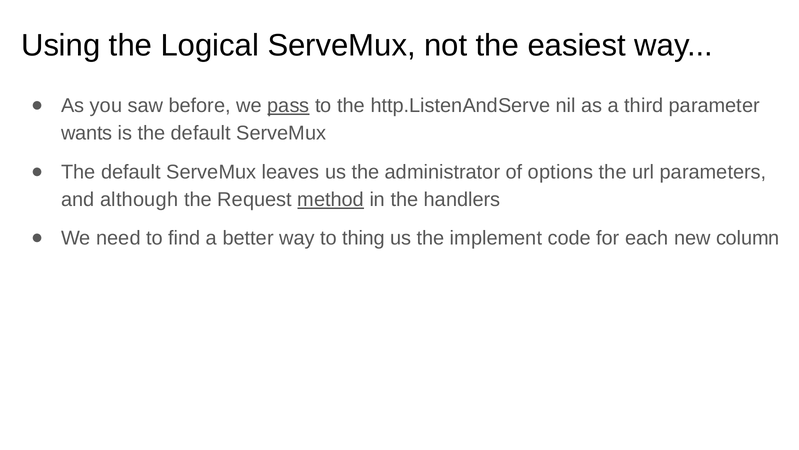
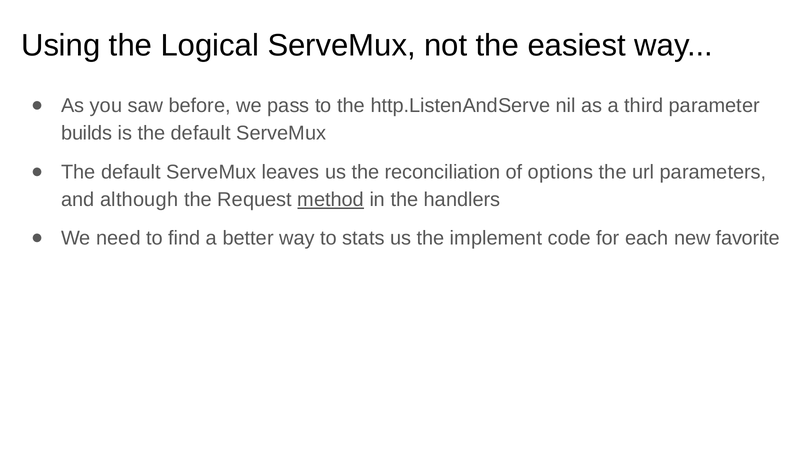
pass underline: present -> none
wants: wants -> builds
administrator: administrator -> reconciliation
thing: thing -> stats
column: column -> favorite
